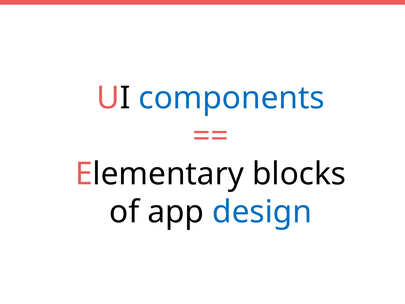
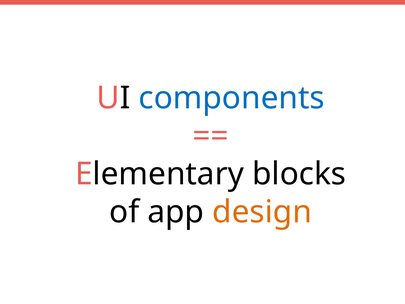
design colour: blue -> orange
